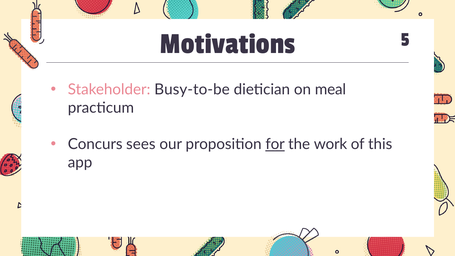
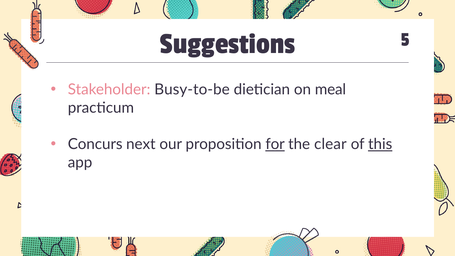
Motivations: Motivations -> Suggestions
sees: sees -> next
work: work -> clear
this underline: none -> present
